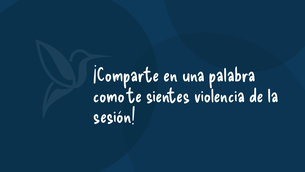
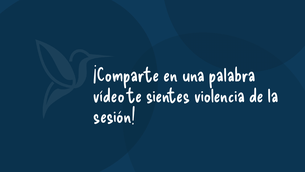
como: como -> vídeo
